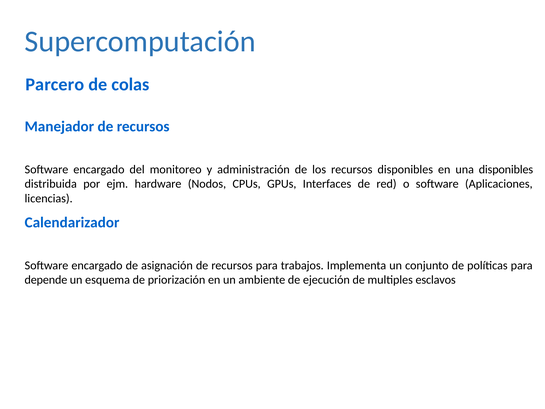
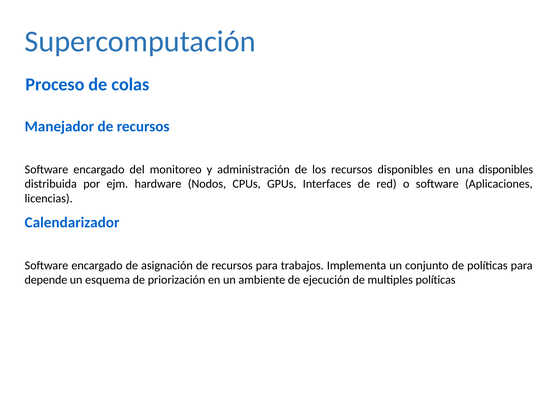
Parcero: Parcero -> Proceso
multiples esclavos: esclavos -> políticas
